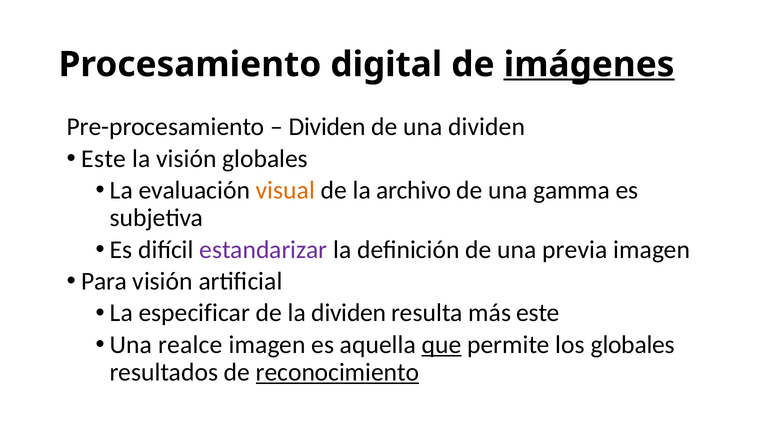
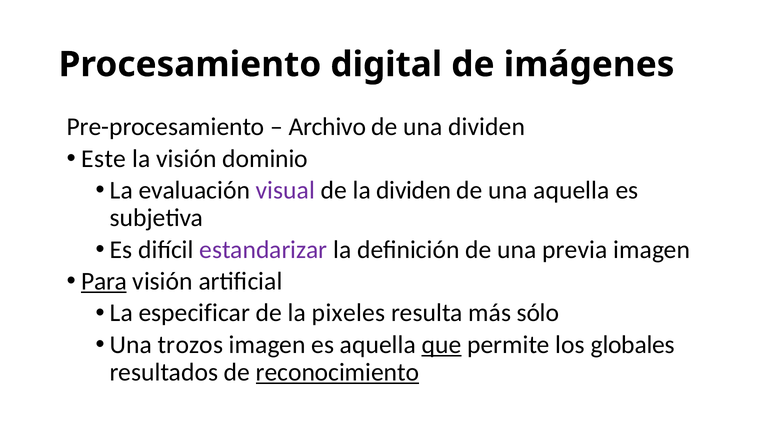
imágenes underline: present -> none
Dividen at (327, 127): Dividen -> Archivo
visión globales: globales -> dominio
visual colour: orange -> purple
la archivo: archivo -> dividen
una gamma: gamma -> aquella
Para underline: none -> present
la dividen: dividen -> pixeles
más este: este -> sólo
realce: realce -> trozos
